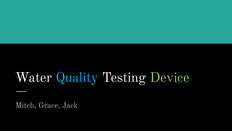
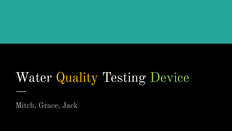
Quality colour: light blue -> yellow
